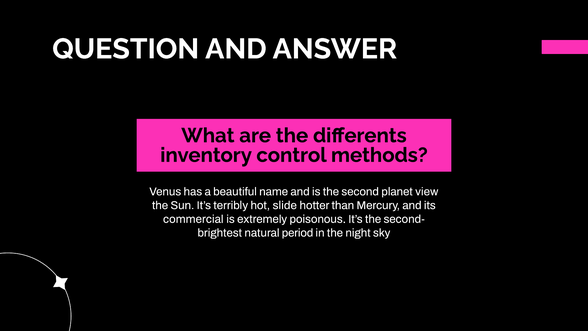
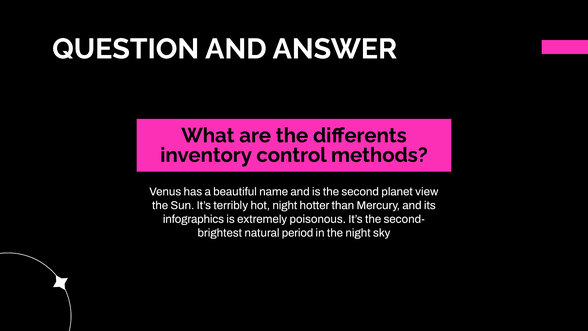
hot slide: slide -> night
commercial: commercial -> infographics
